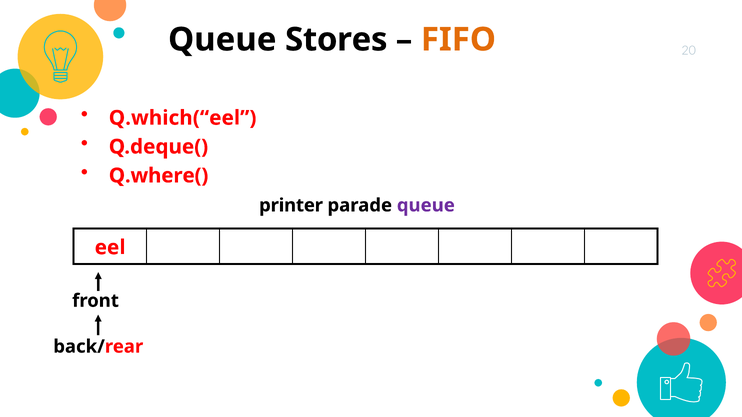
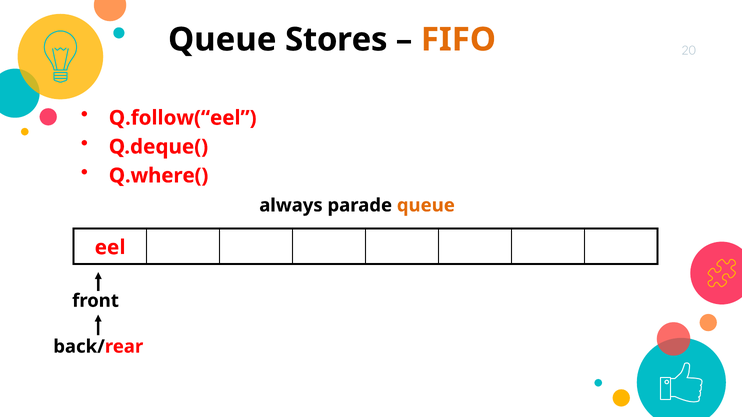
Q.which(“eel: Q.which(“eel -> Q.follow(“eel
printer: printer -> always
queue at (426, 205) colour: purple -> orange
